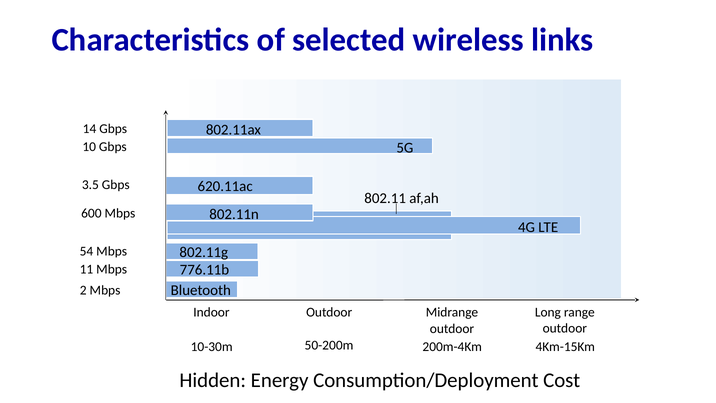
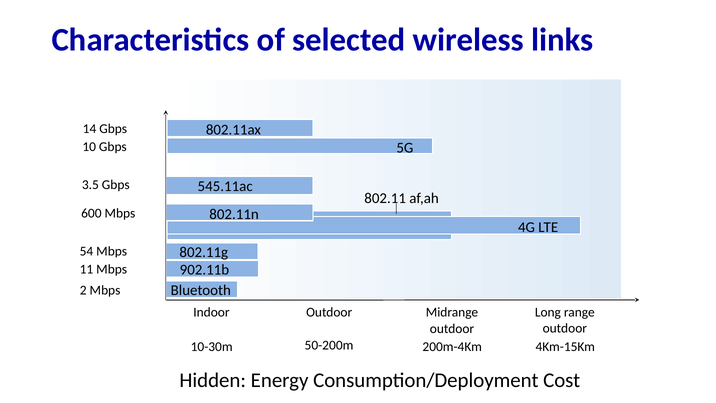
620.11ac: 620.11ac -> 545.11ac
776.11b: 776.11b -> 902.11b
